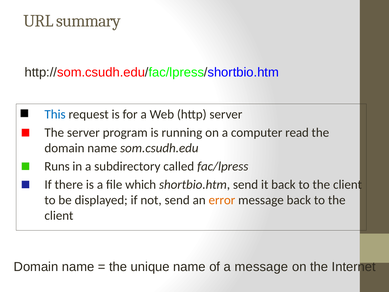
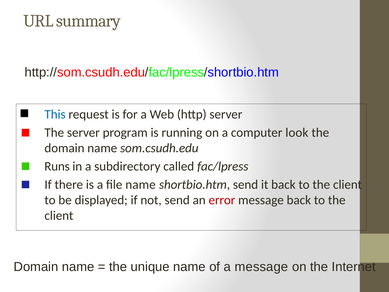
read: read -> look
file which: which -> name
error colour: orange -> red
